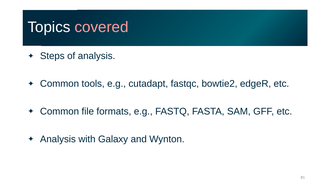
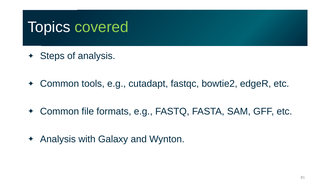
covered colour: pink -> light green
